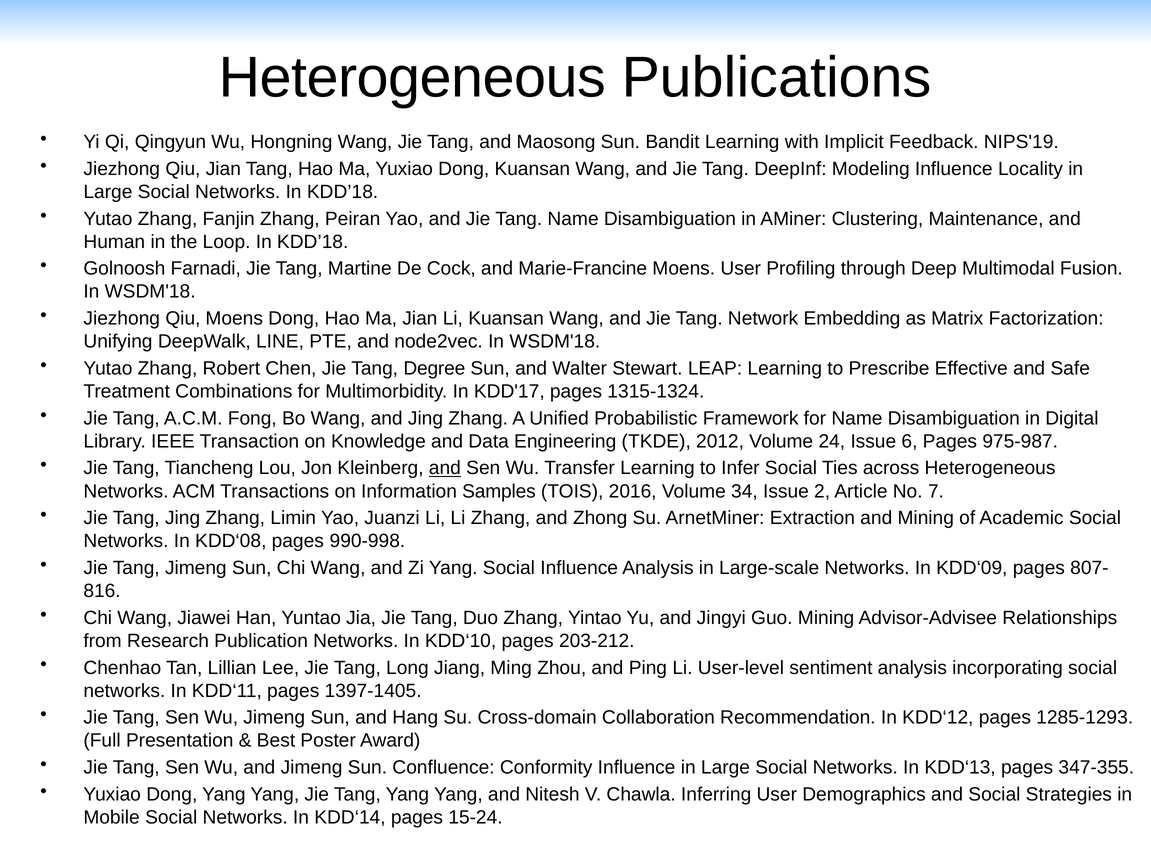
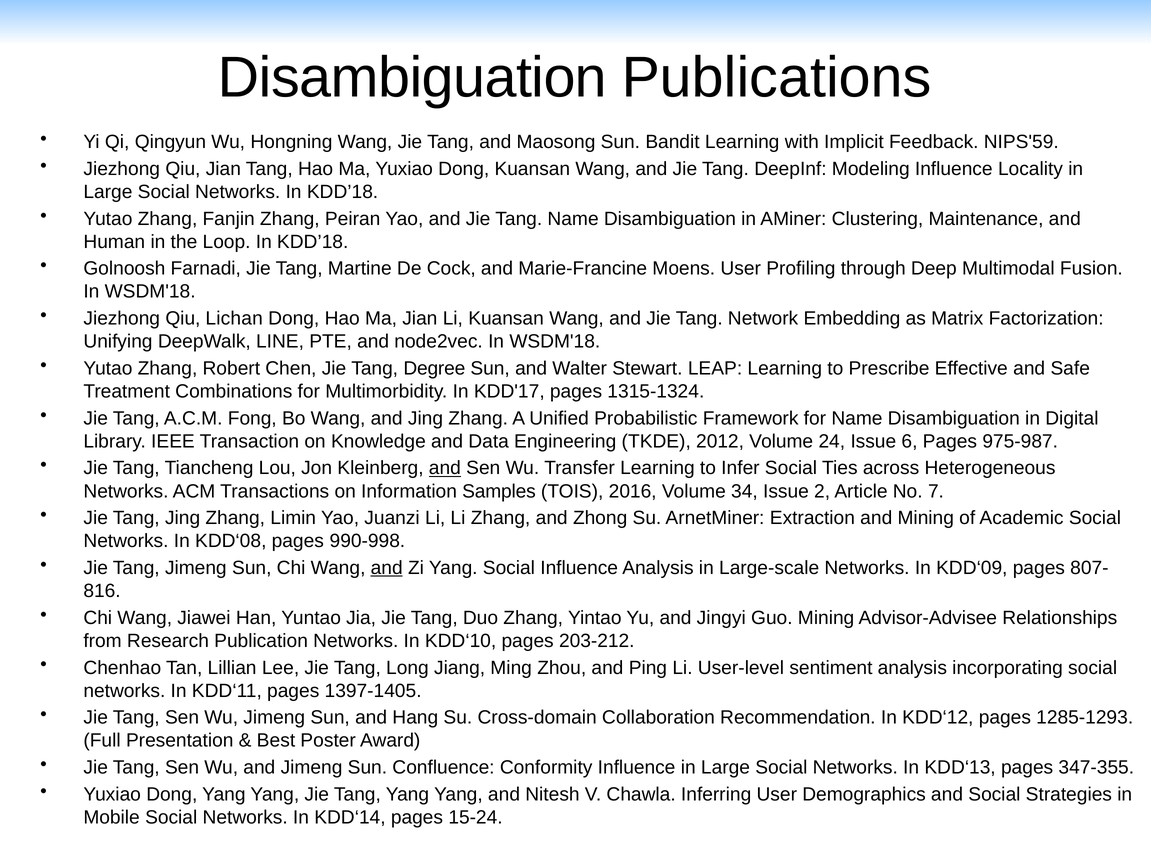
Heterogeneous at (412, 78): Heterogeneous -> Disambiguation
NIPS'19: NIPS'19 -> NIPS'59
Qiu Moens: Moens -> Lichan
and at (387, 568) underline: none -> present
